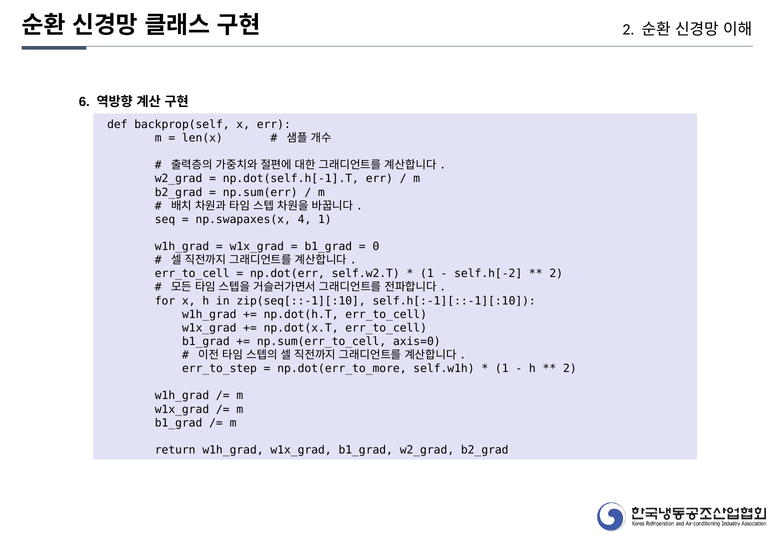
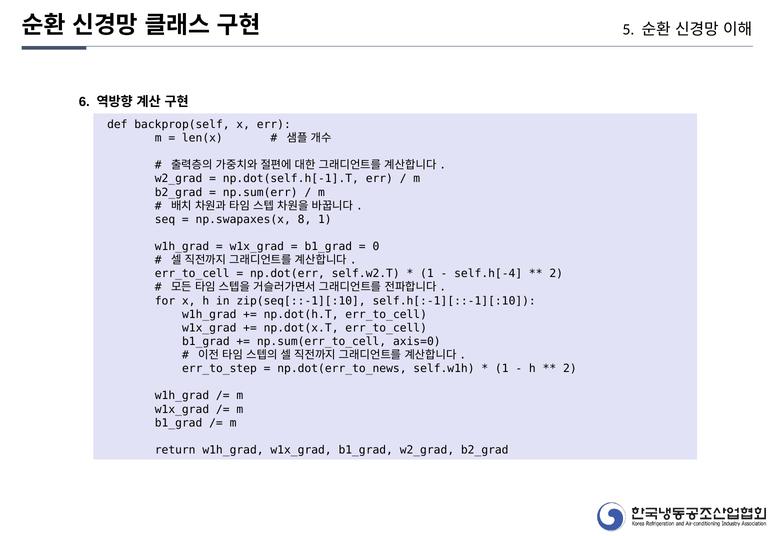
2 at (628, 29): 2 -> 5
4: 4 -> 8
self.h[-2: self.h[-2 -> self.h[-4
np.dot(err_to_more: np.dot(err_to_more -> np.dot(err_to_news
